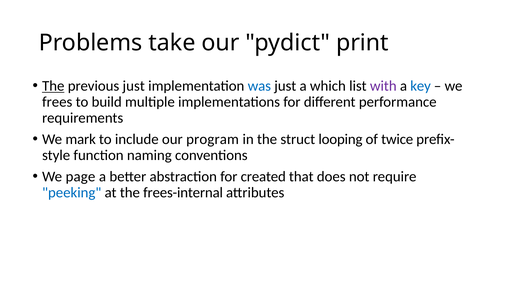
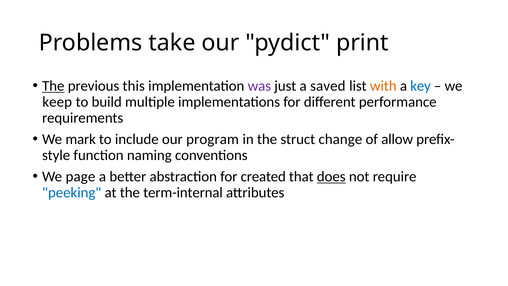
previous just: just -> this
was colour: blue -> purple
which: which -> saved
with colour: purple -> orange
frees: frees -> keep
looping: looping -> change
twice: twice -> allow
does underline: none -> present
frees-internal: frees-internal -> term-internal
